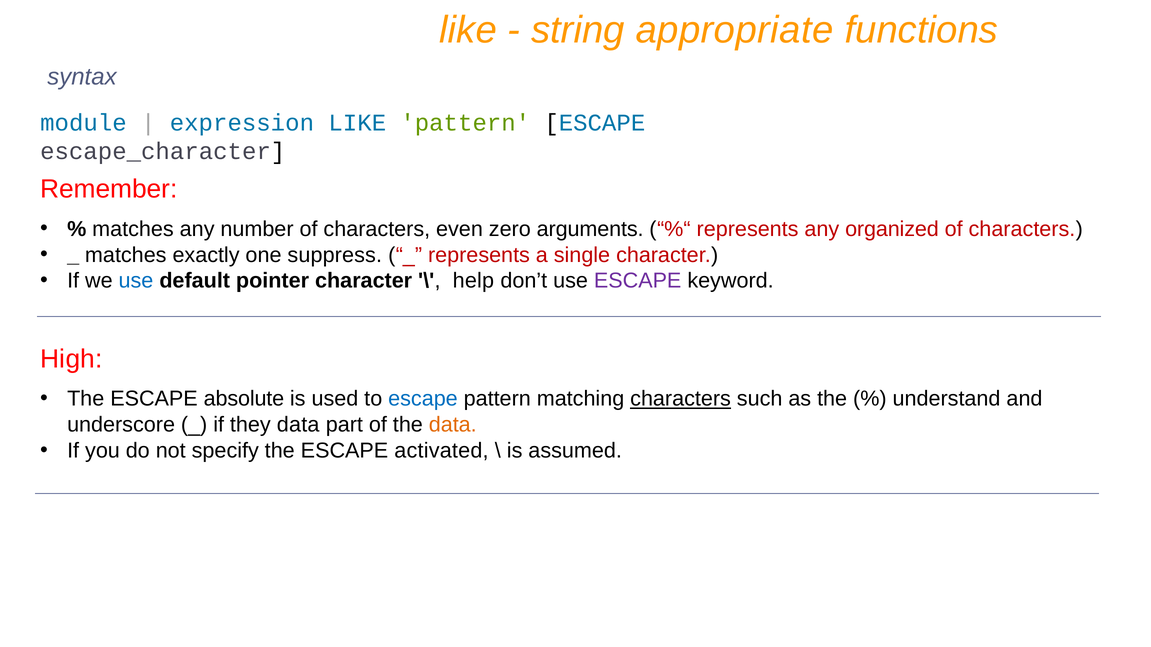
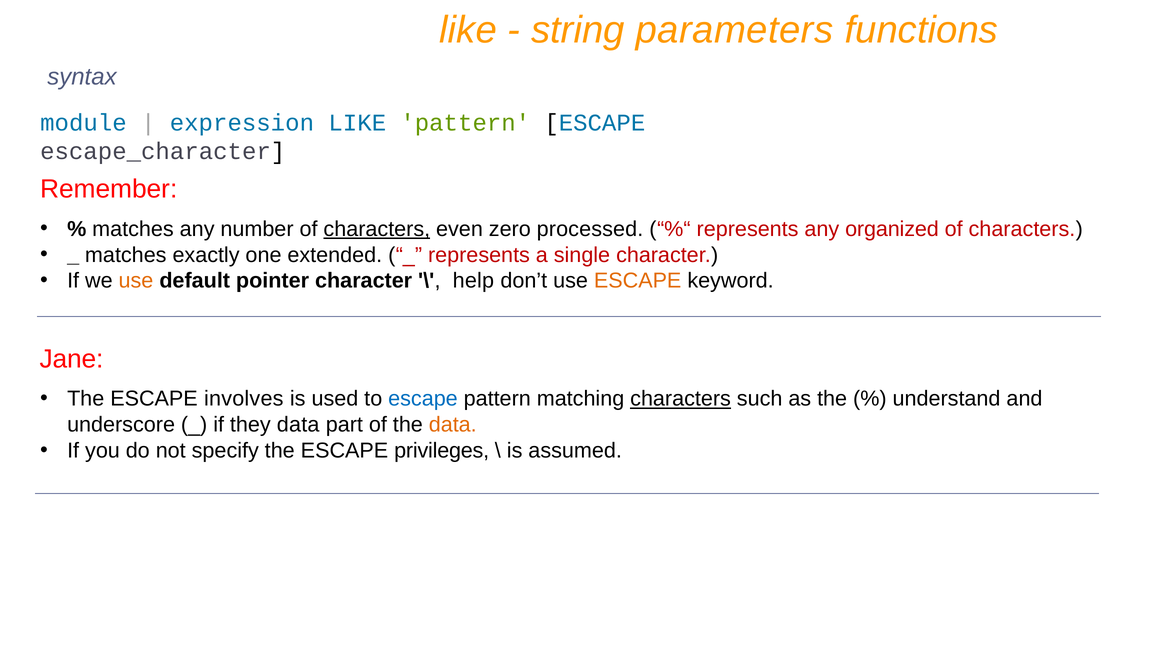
appropriate: appropriate -> parameters
characters at (377, 229) underline: none -> present
arguments: arguments -> processed
suppress: suppress -> extended
use at (136, 281) colour: blue -> orange
ESCAPE at (638, 281) colour: purple -> orange
High: High -> Jane
absolute: absolute -> involves
activated: activated -> privileges
